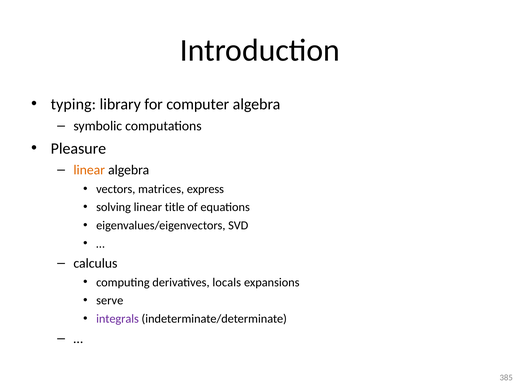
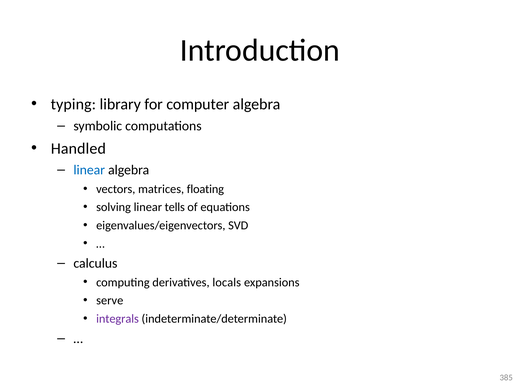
Pleasure: Pleasure -> Handled
linear at (89, 170) colour: orange -> blue
express: express -> floating
title: title -> tells
